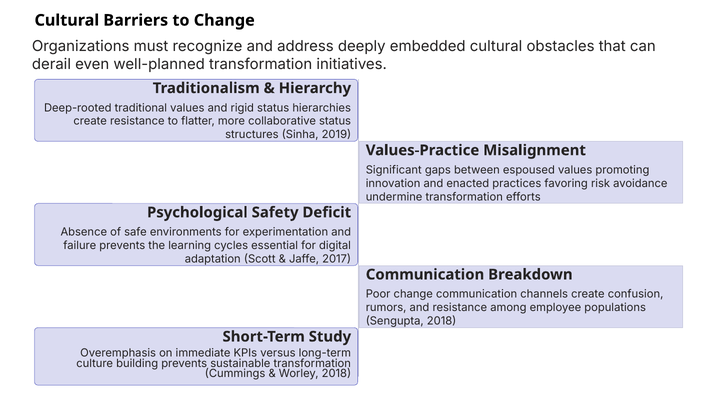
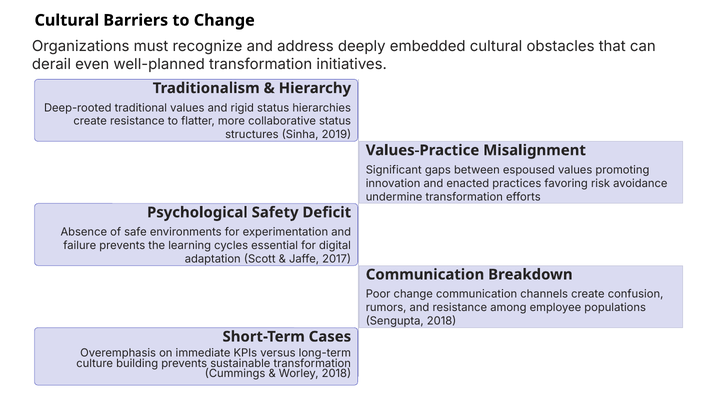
Study: Study -> Cases
